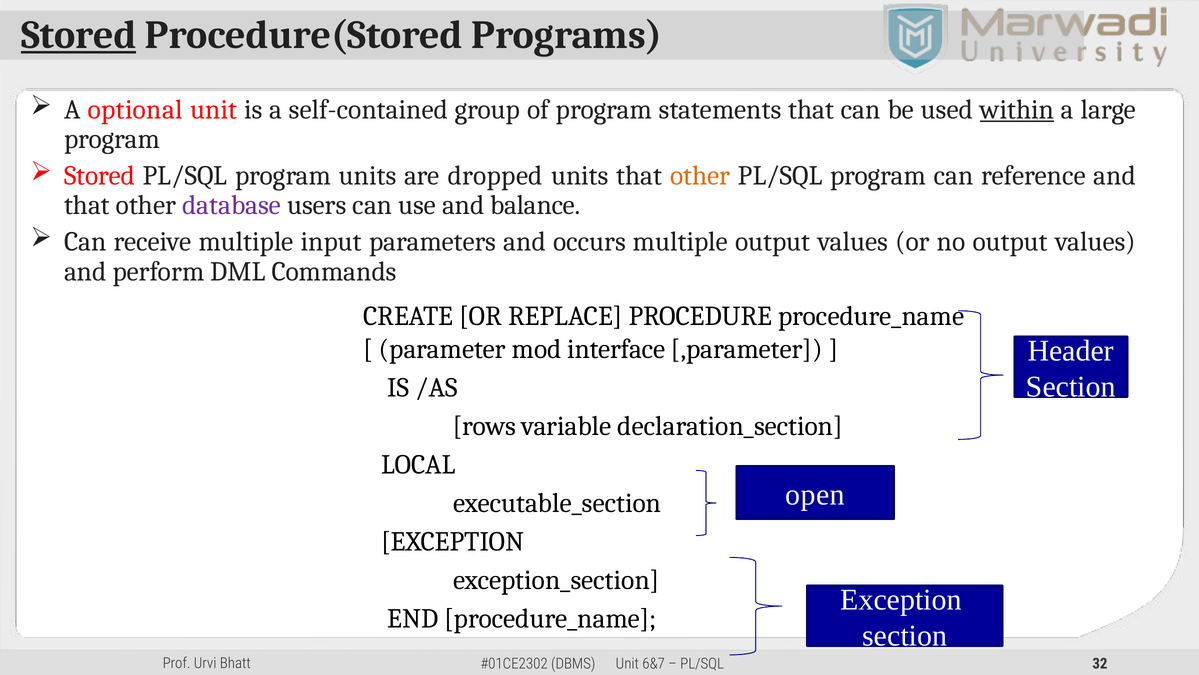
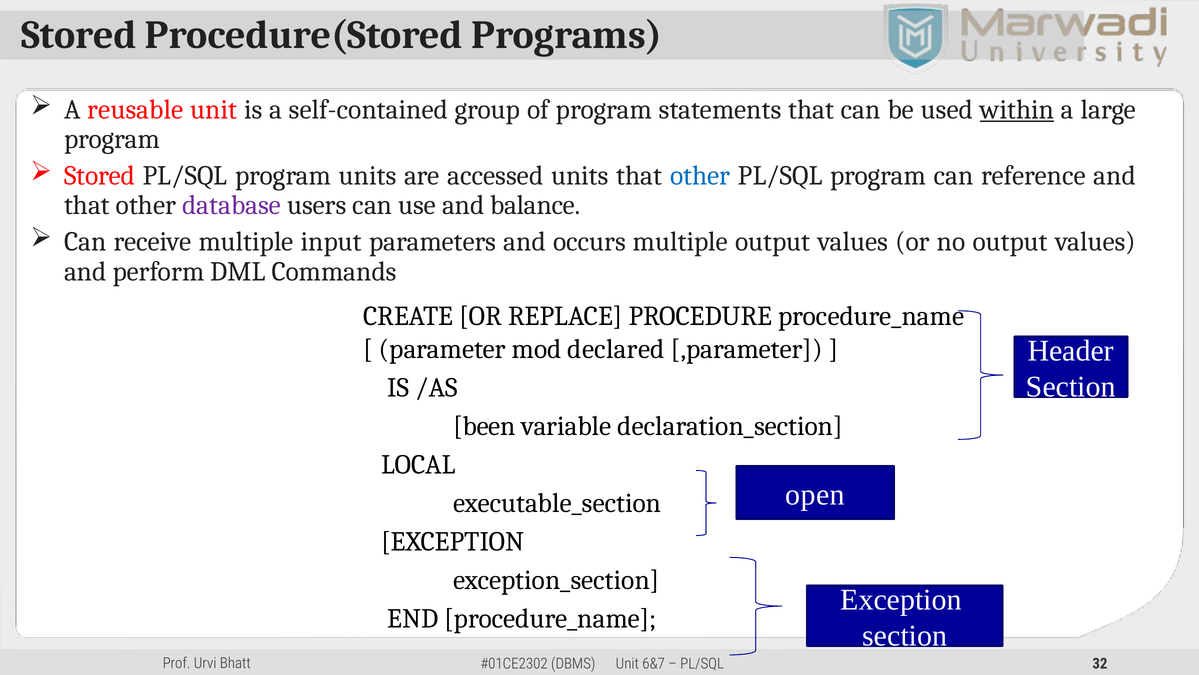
Stored at (79, 35) underline: present -> none
optional: optional -> reusable
dropped: dropped -> accessed
other at (700, 176) colour: orange -> blue
interface: interface -> declared
rows: rows -> been
